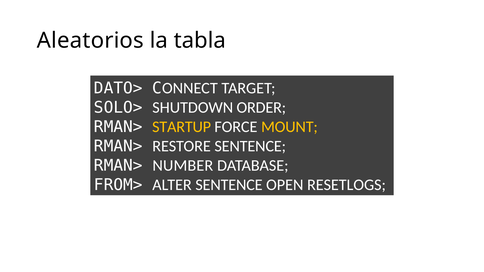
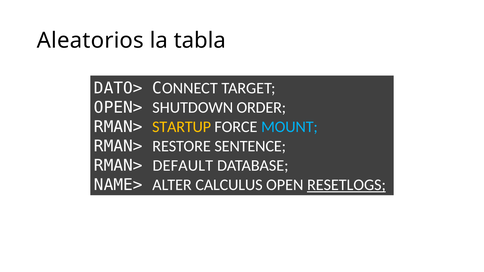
SOLO>: SOLO> -> OPEN>
MOUNT colour: yellow -> light blue
NUMBER: NUMBER -> DEFAULT
FROM>: FROM> -> NAME>
ALTER SENTENCE: SENTENCE -> CALCULUS
RESETLOGS underline: none -> present
